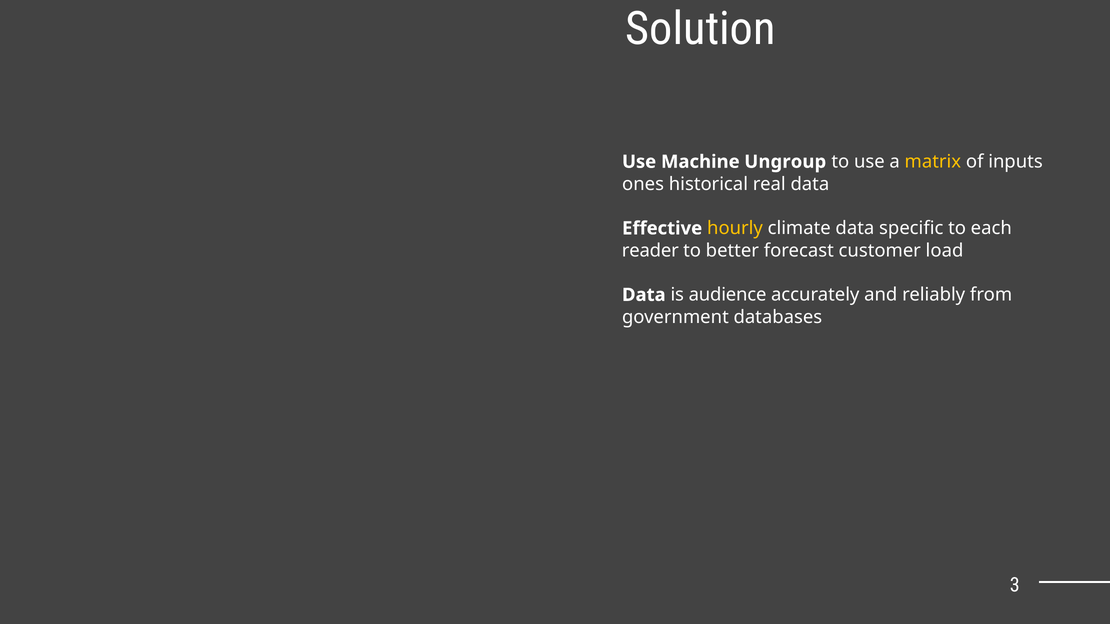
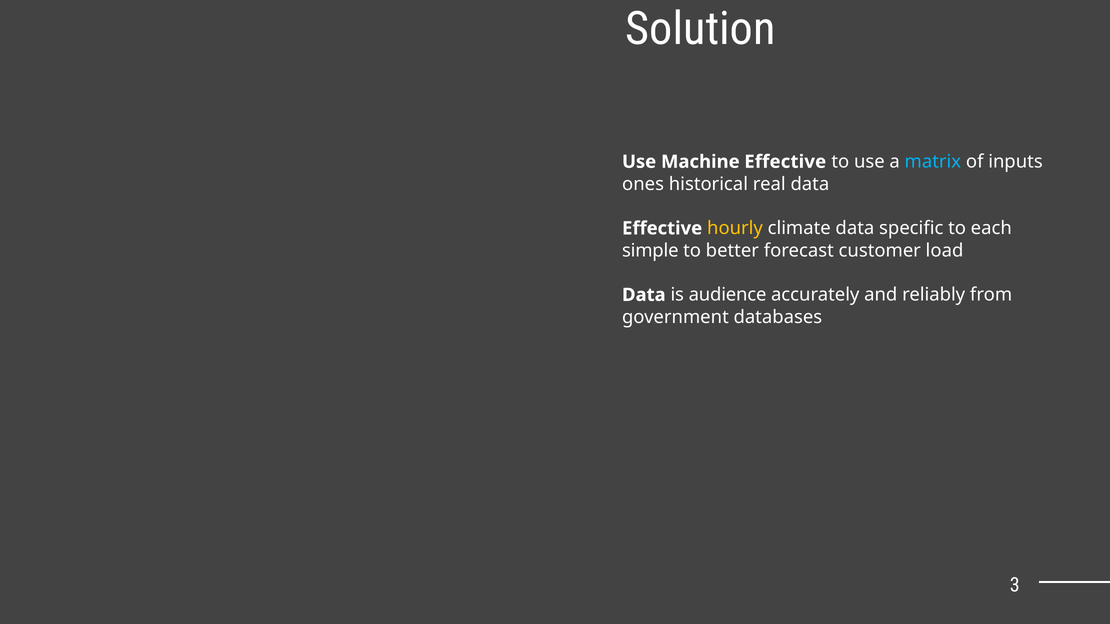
Machine Ungroup: Ungroup -> Effective
matrix colour: yellow -> light blue
reader: reader -> simple
